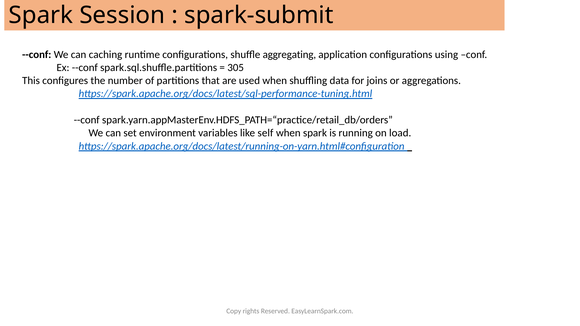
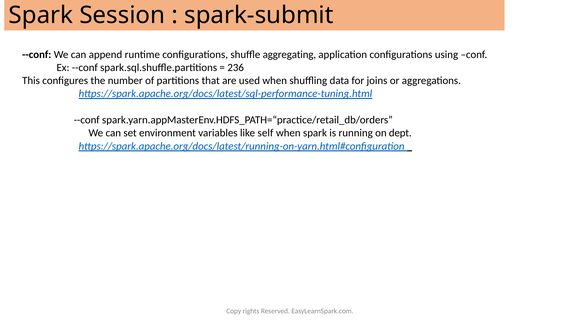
caching: caching -> append
305: 305 -> 236
load: load -> dept
